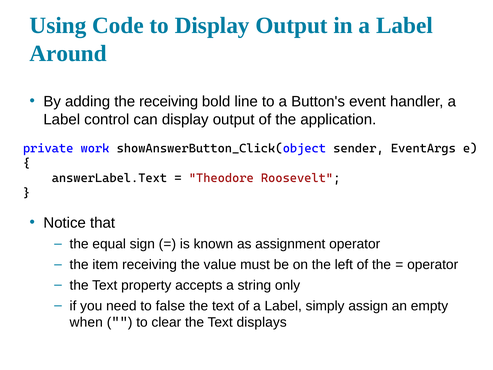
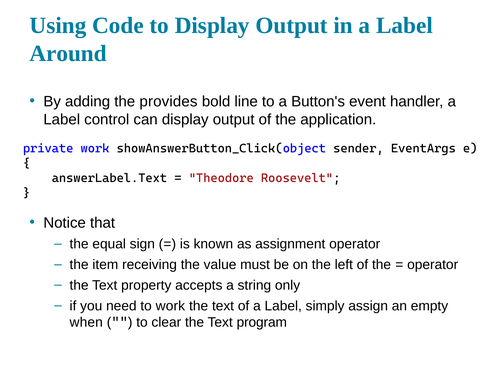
the receiving: receiving -> provides
to false: false -> work
displays: displays -> program
